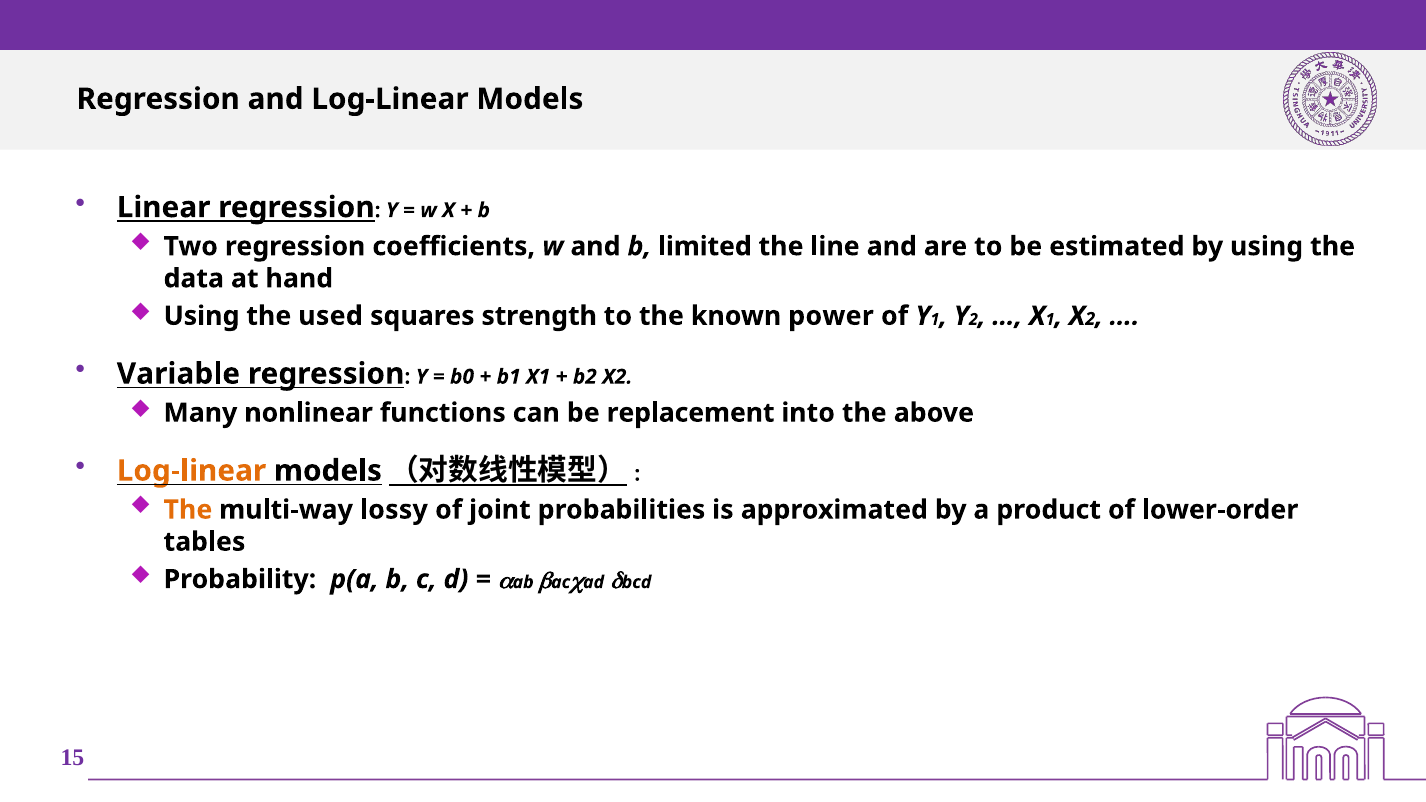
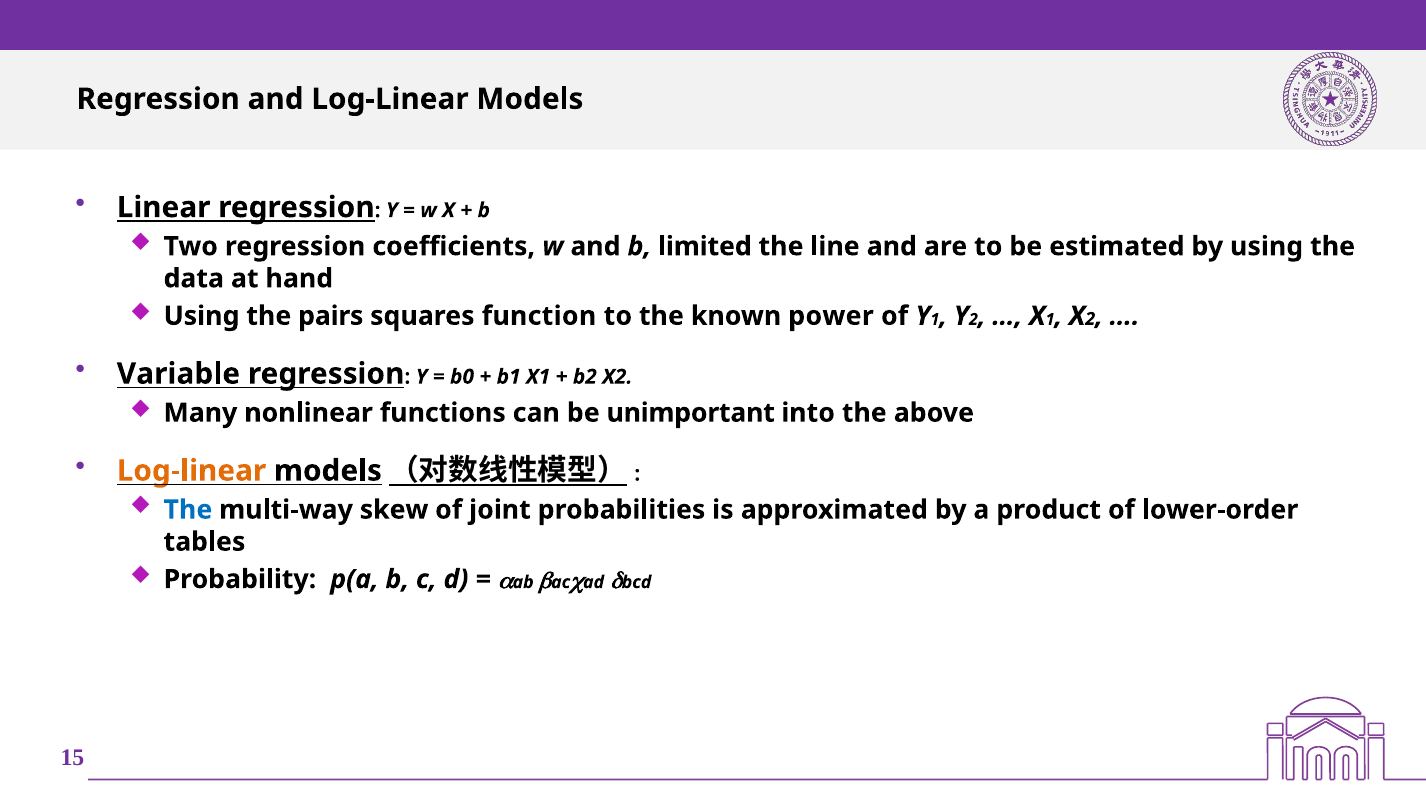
used: used -> pairs
strength: strength -> function
replacement: replacement -> unimportant
The at (188, 510) colour: orange -> blue
lossy: lossy -> skew
